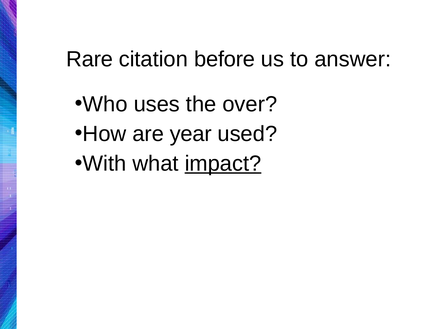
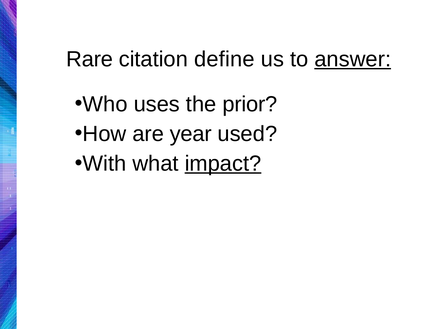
before: before -> define
answer underline: none -> present
over: over -> prior
